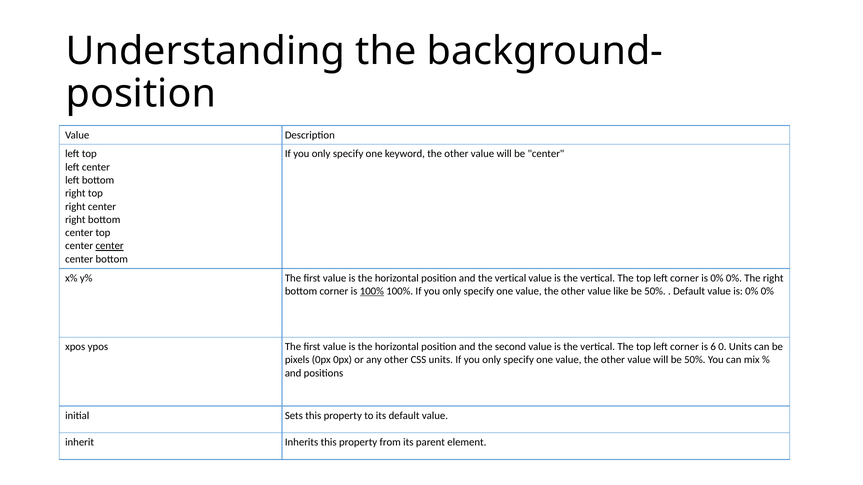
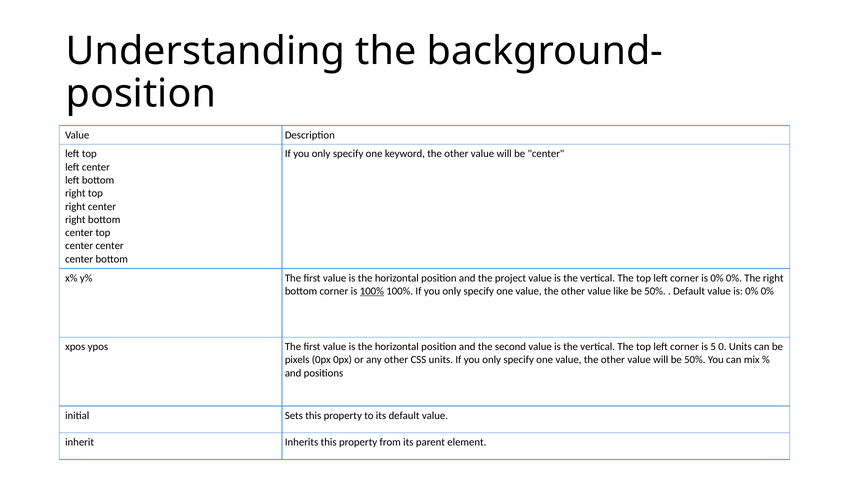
center at (110, 246) underline: present -> none
and the vertical: vertical -> project
6: 6 -> 5
